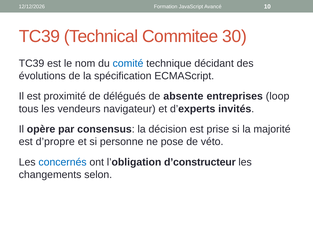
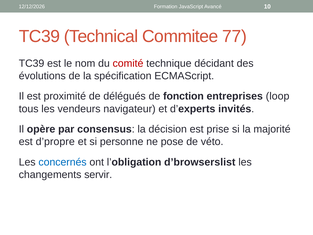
30: 30 -> 77
comité colour: blue -> red
absente: absente -> fonction
d’constructeur: d’constructeur -> d’browserslist
selon: selon -> servir
